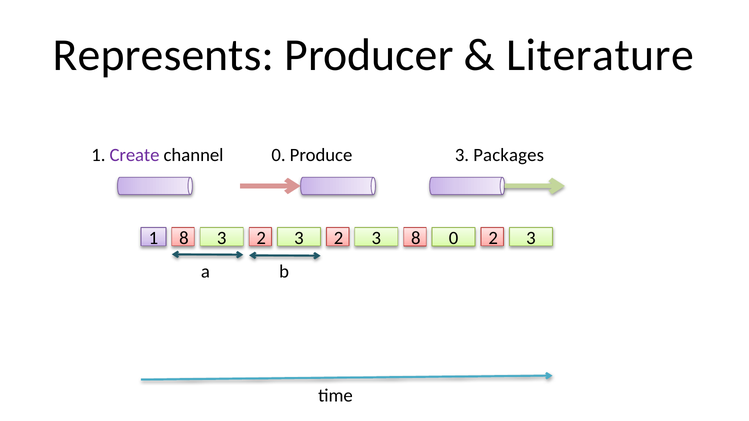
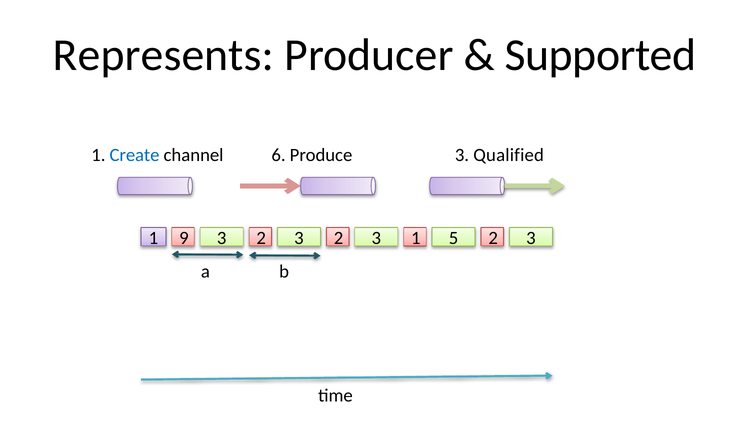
Literature: Literature -> Supported
Create colour: purple -> blue
channel 0: 0 -> 6
Packages: Packages -> Qualified
1 8: 8 -> 9
2 8: 8 -> 1
3 0: 0 -> 5
